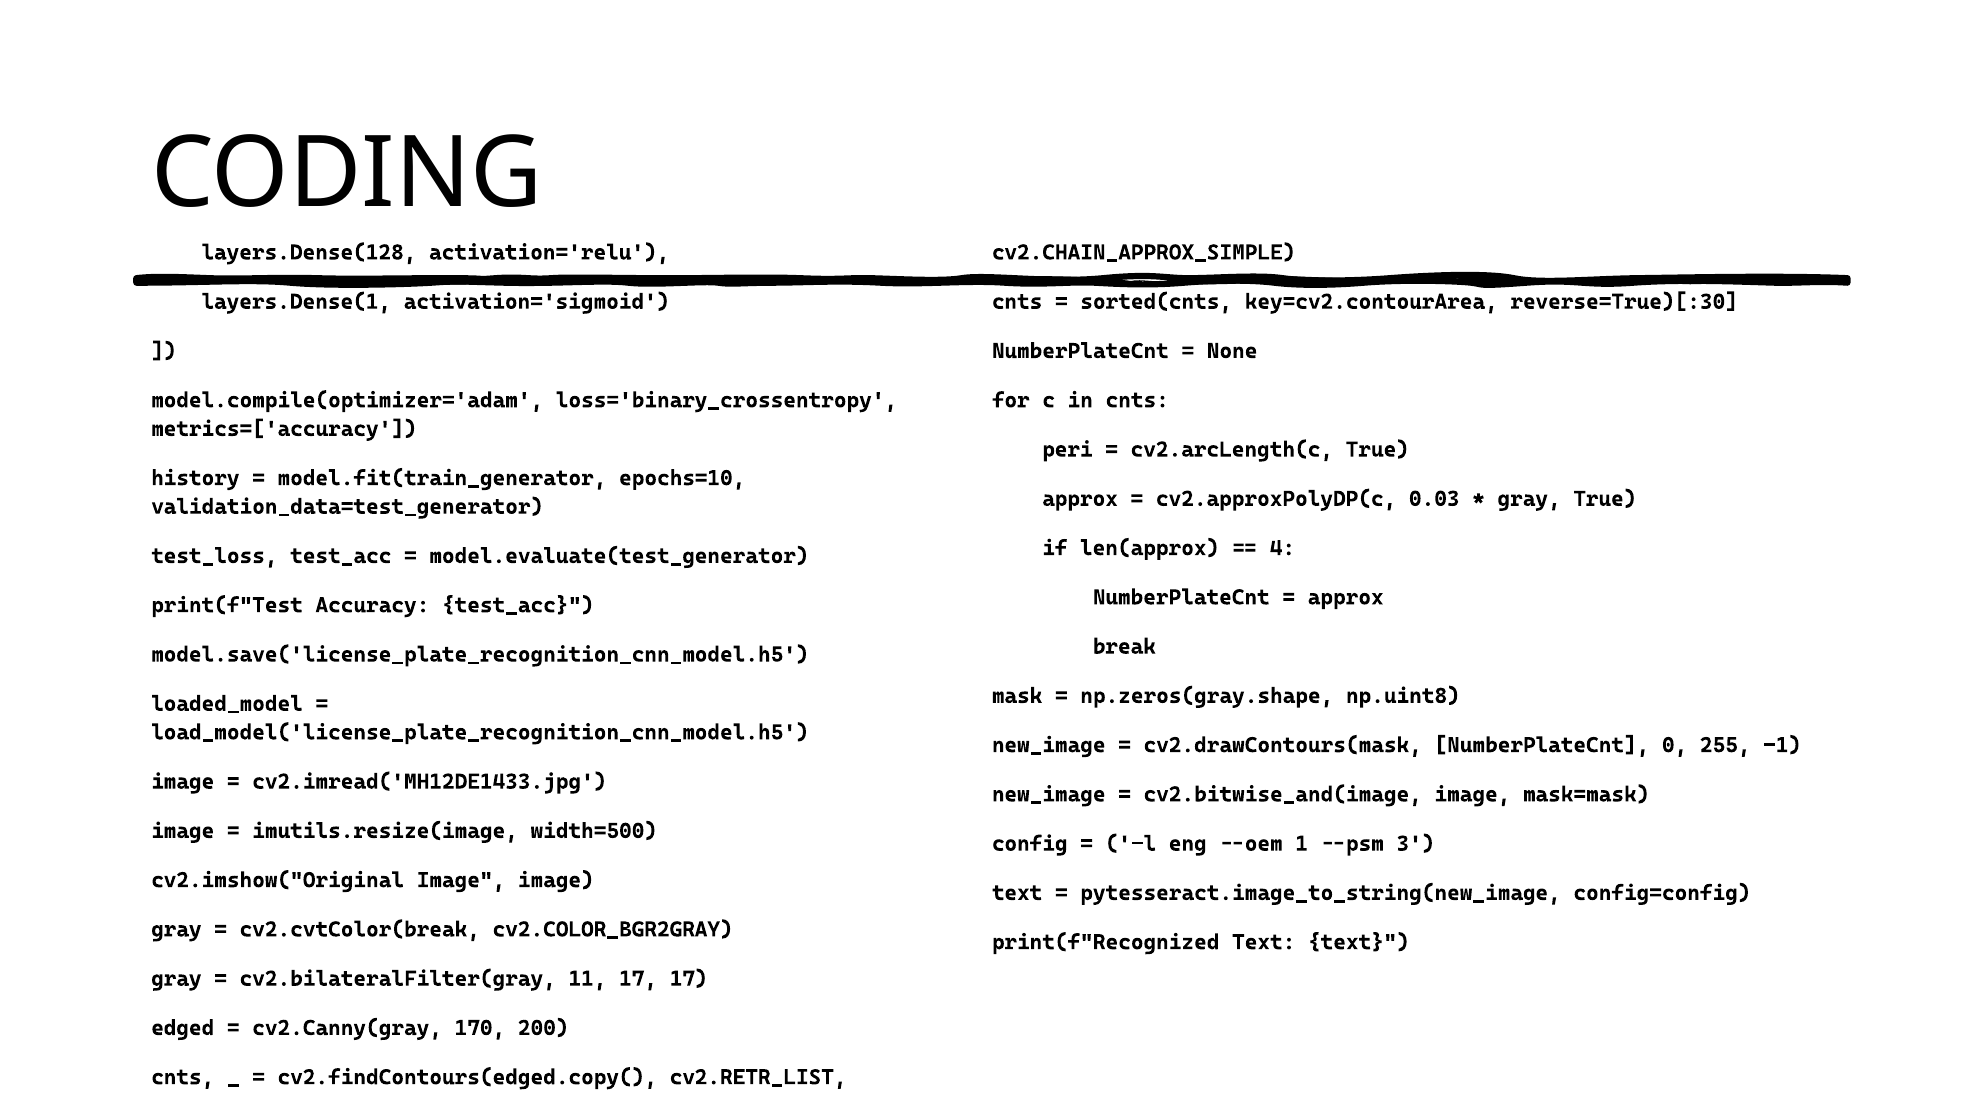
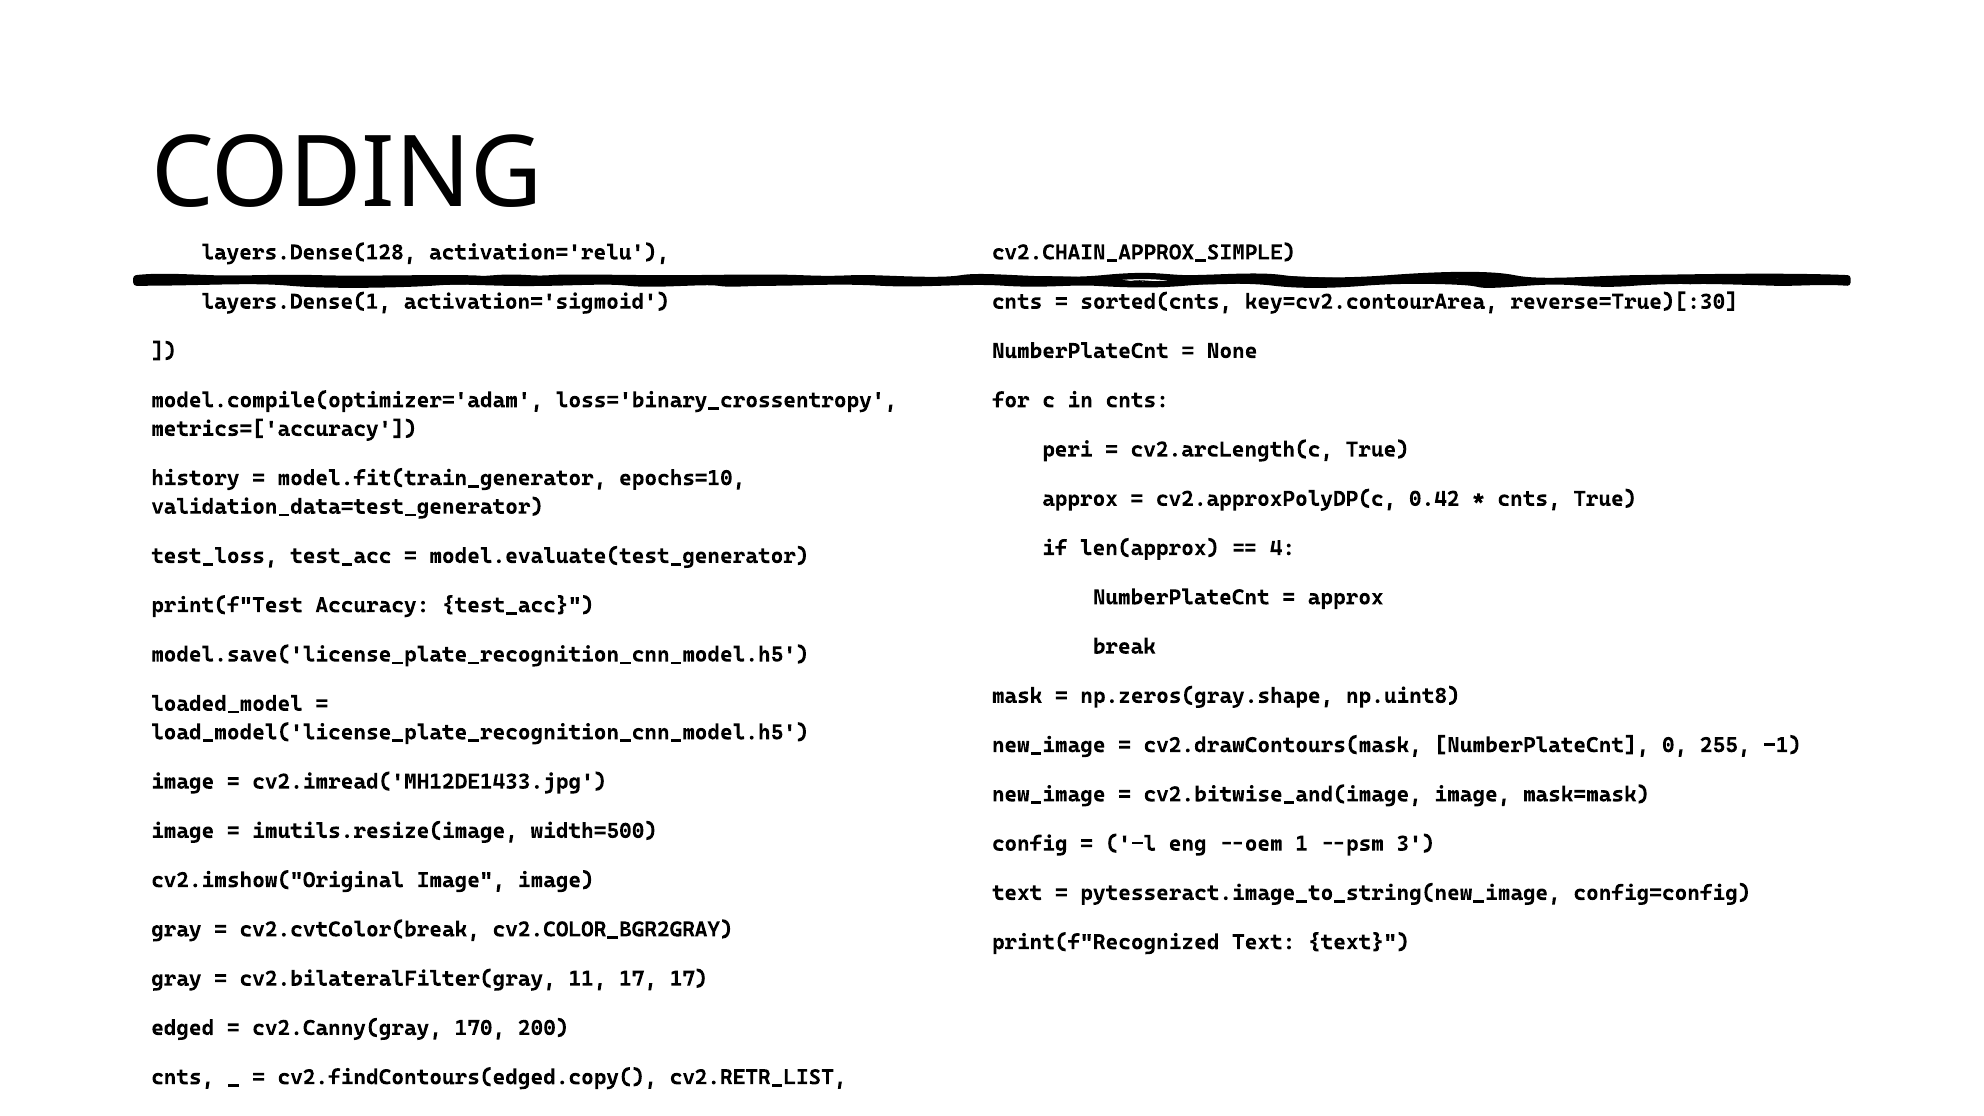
0.03: 0.03 -> 0.42
gray at (1529, 499): gray -> cnts
